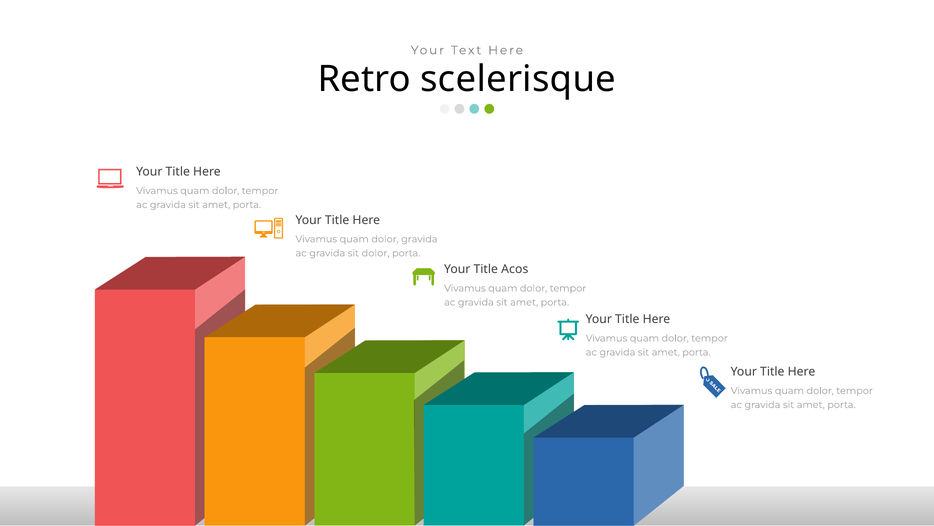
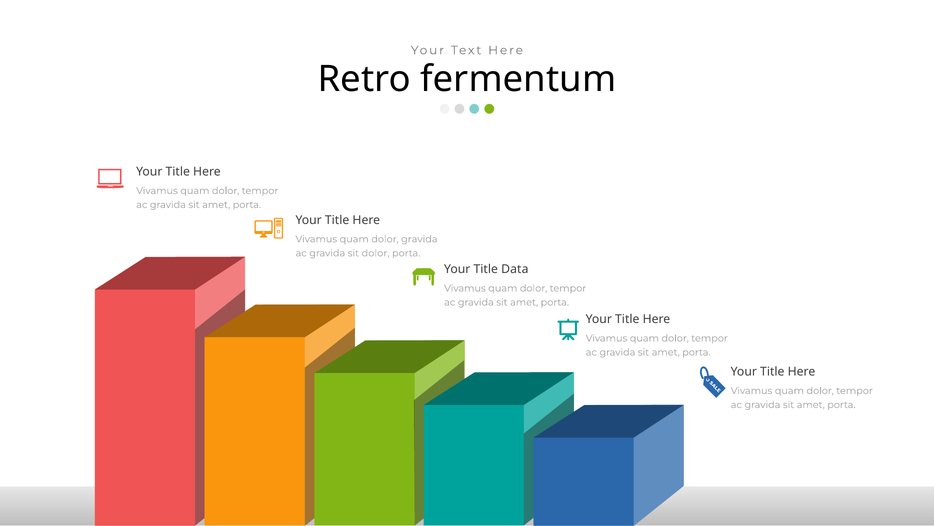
scelerisque: scelerisque -> fermentum
Acos: Acos -> Data
